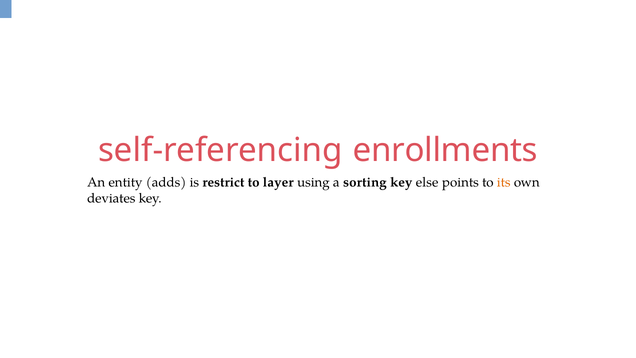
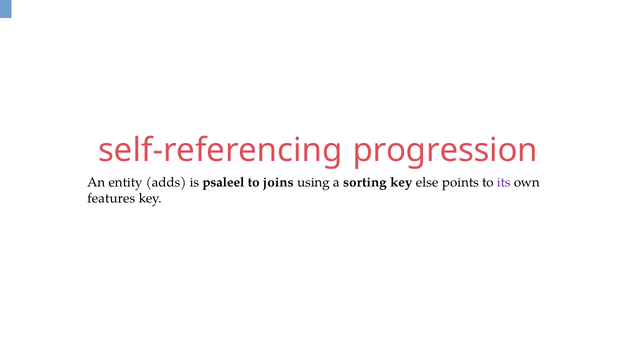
enrollments: enrollments -> progression
restrict: restrict -> psaleel
layer: layer -> joins
its colour: orange -> purple
deviates: deviates -> features
